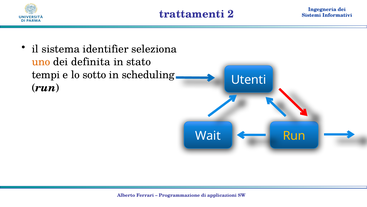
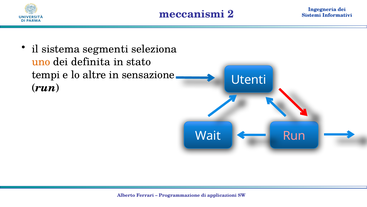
trattamenti: trattamenti -> meccanismi
identifier: identifier -> segmenti
sotto: sotto -> altre
scheduling: scheduling -> sensazione
Run at (294, 135) colour: yellow -> pink
